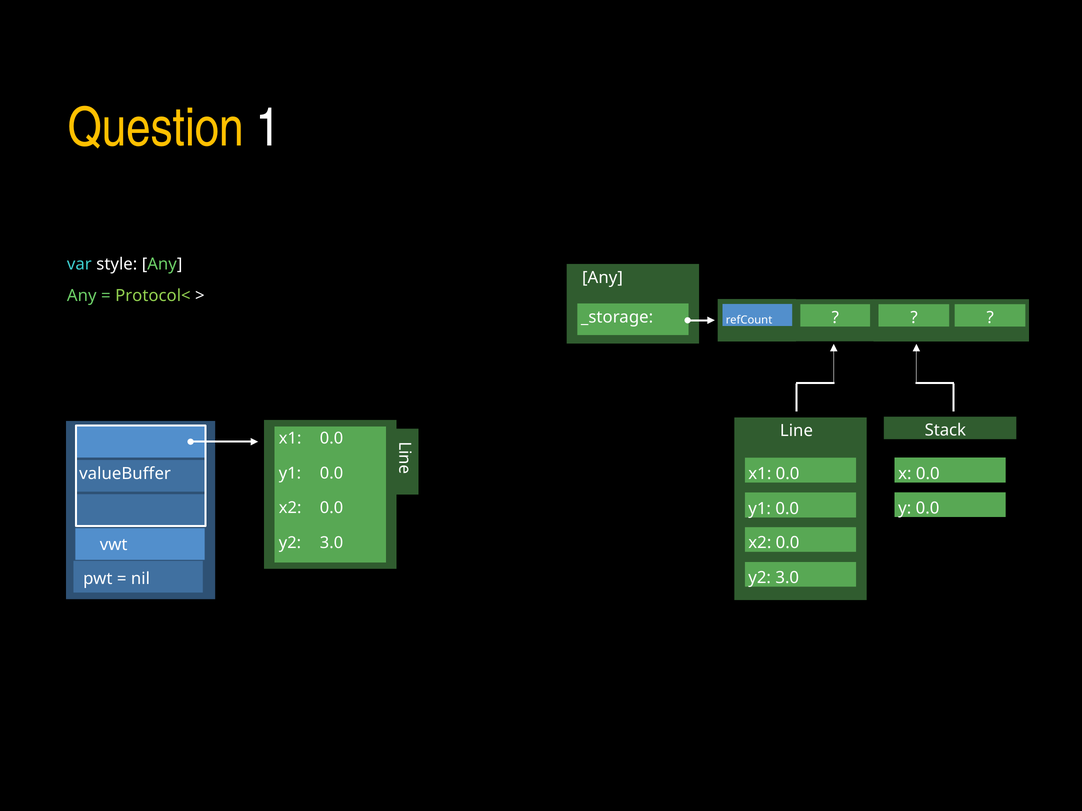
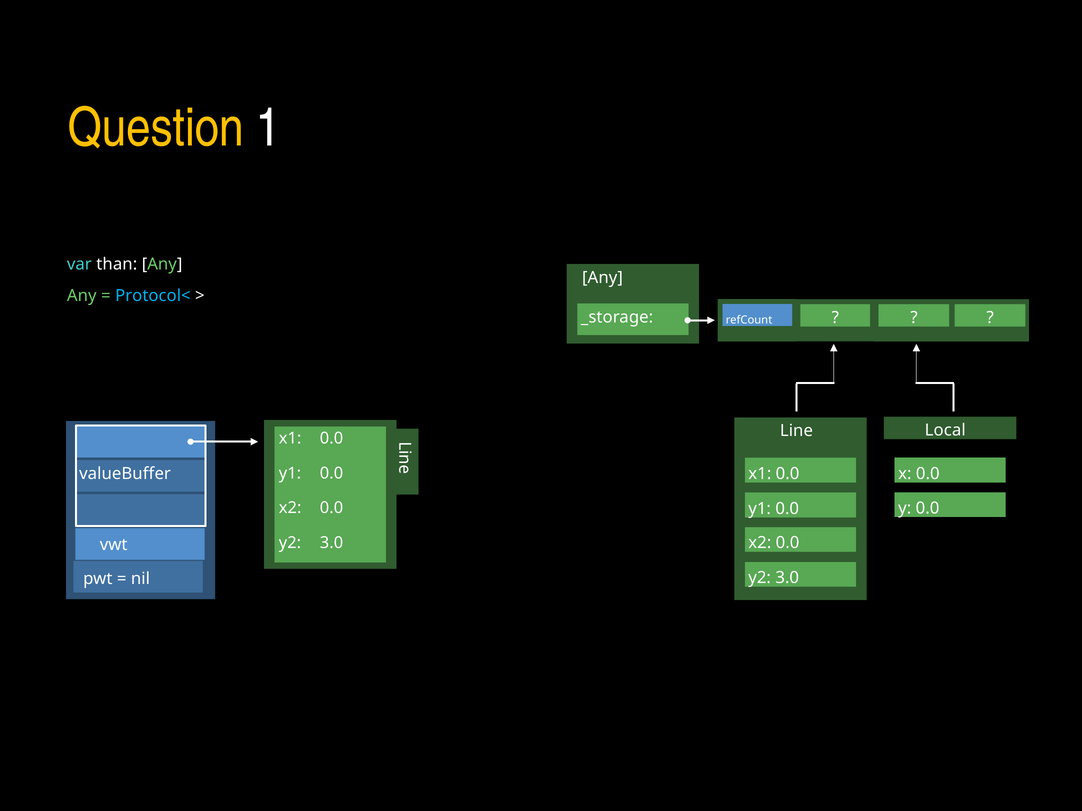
style: style -> than
Protocol< colour: light green -> light blue
Stack: Stack -> Local
